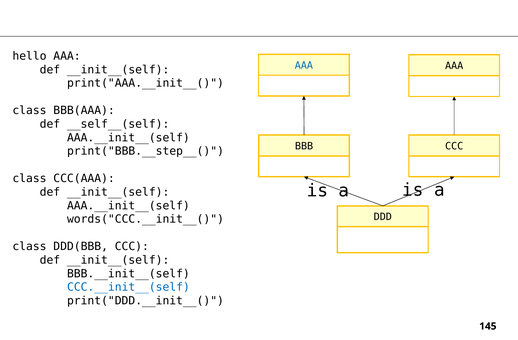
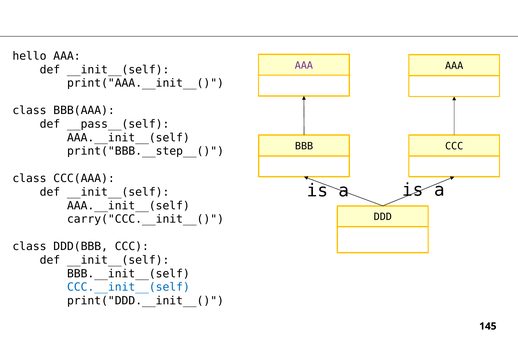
AAA at (304, 65) colour: blue -> purple
__self__(self: __self__(self -> __pass__(self
words("CCC.__init__(: words("CCC.__init__( -> carry("CCC.__init__(
